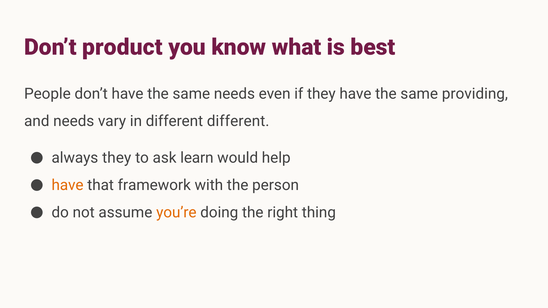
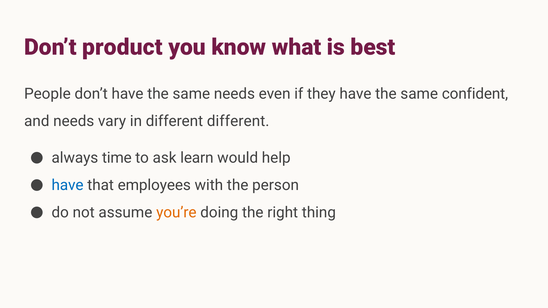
providing: providing -> confident
always they: they -> time
have at (68, 185) colour: orange -> blue
framework: framework -> employees
